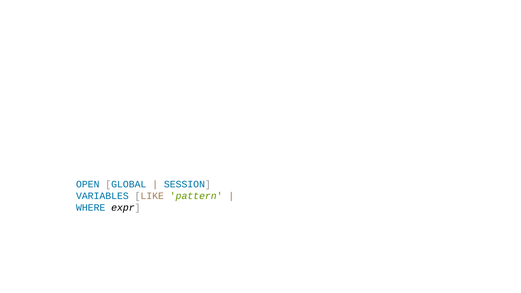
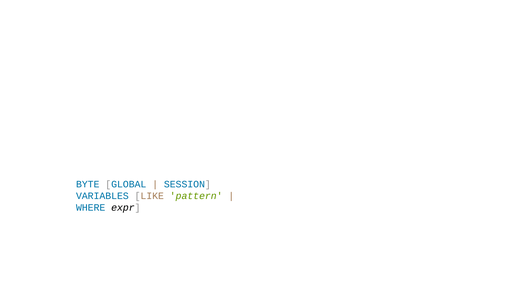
OPEN: OPEN -> BYTE
